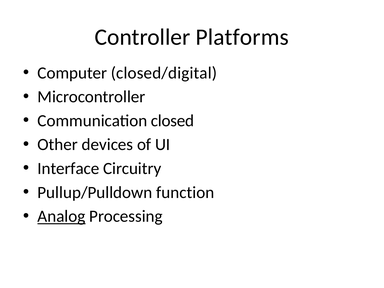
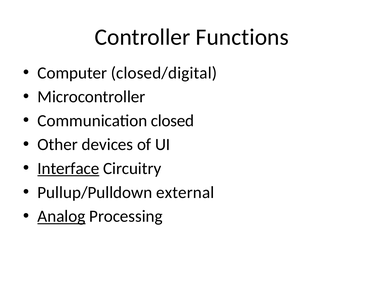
Platforms: Platforms -> Functions
Interface underline: none -> present
function: function -> external
